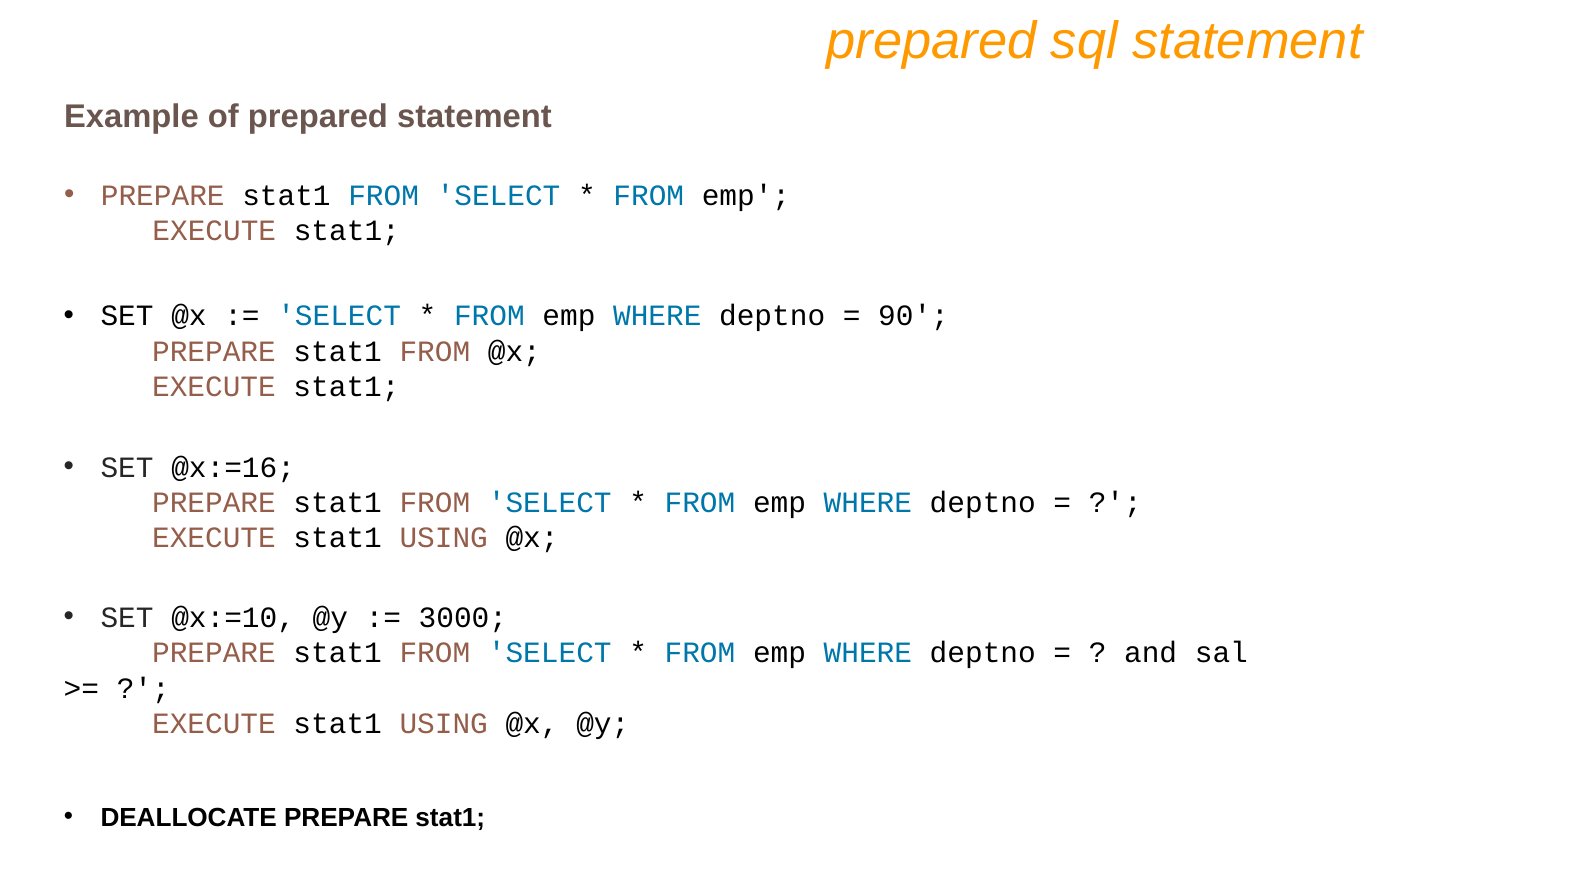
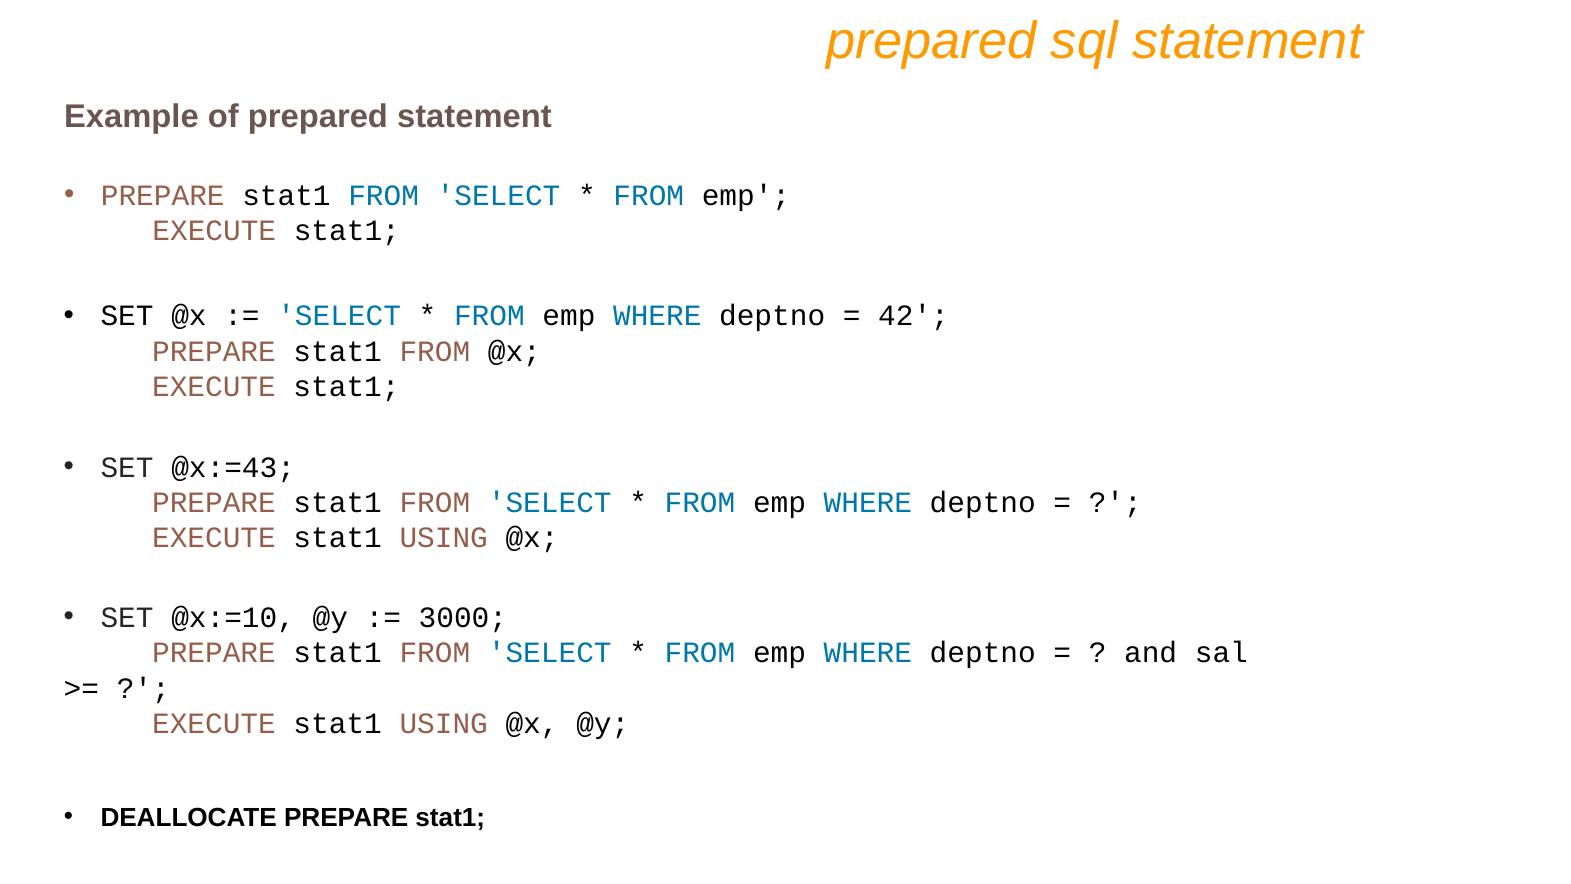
90: 90 -> 42
@x:=16: @x:=16 -> @x:=43
